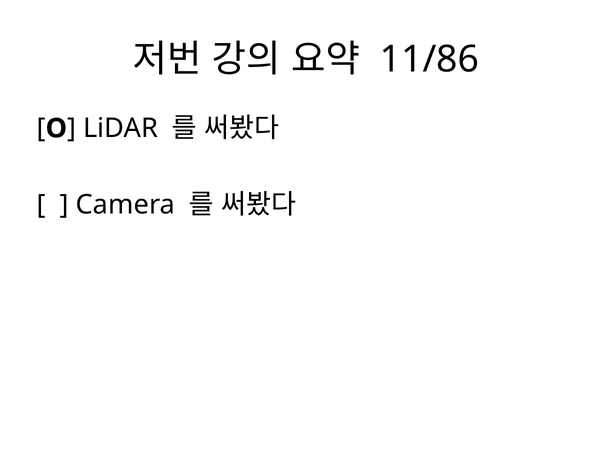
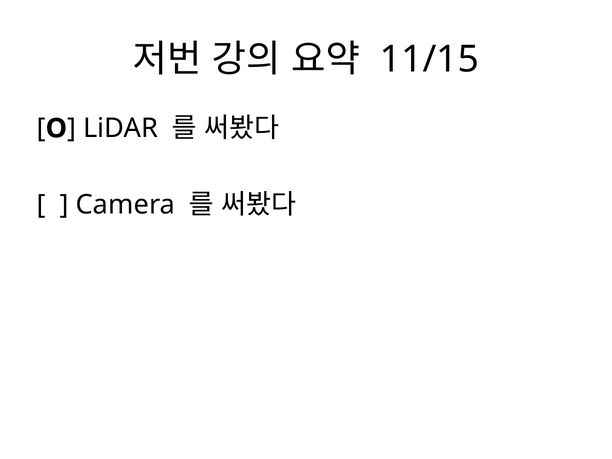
11/86: 11/86 -> 11/15
